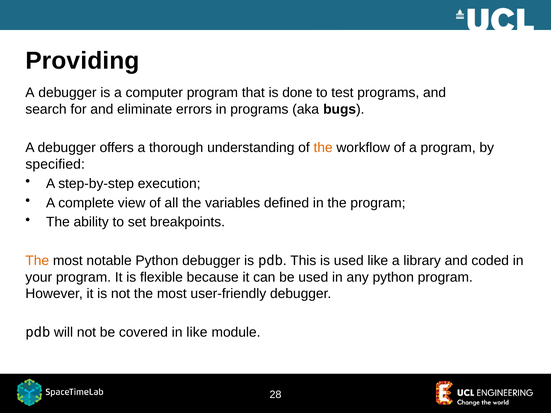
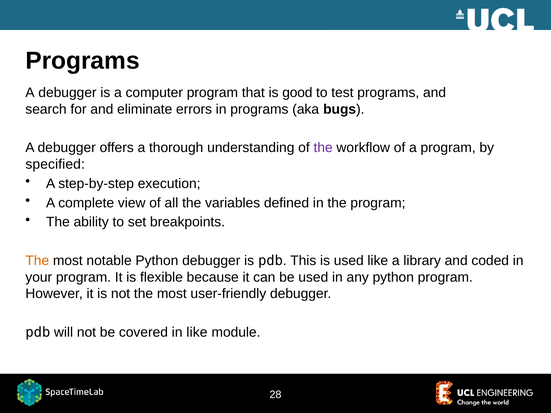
Providing at (82, 61): Providing -> Programs
done: done -> good
the at (323, 148) colour: orange -> purple
